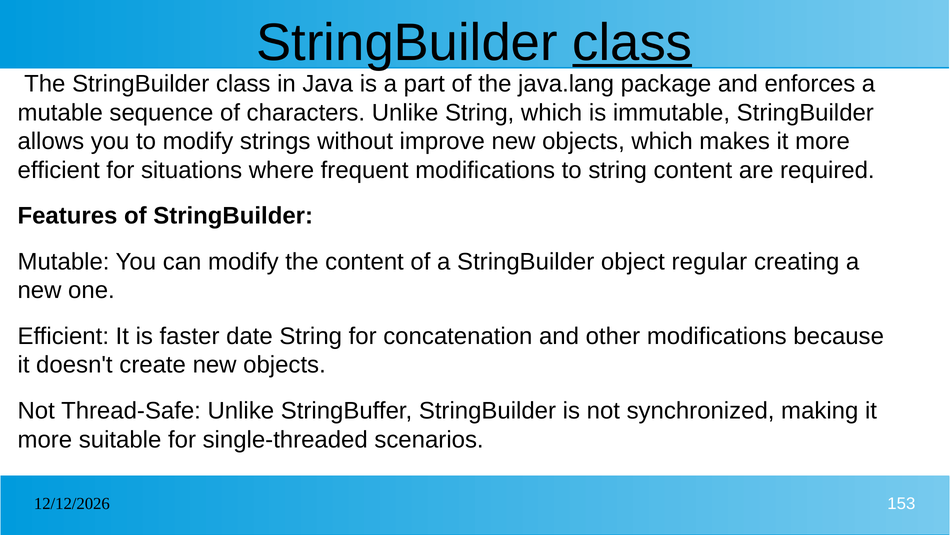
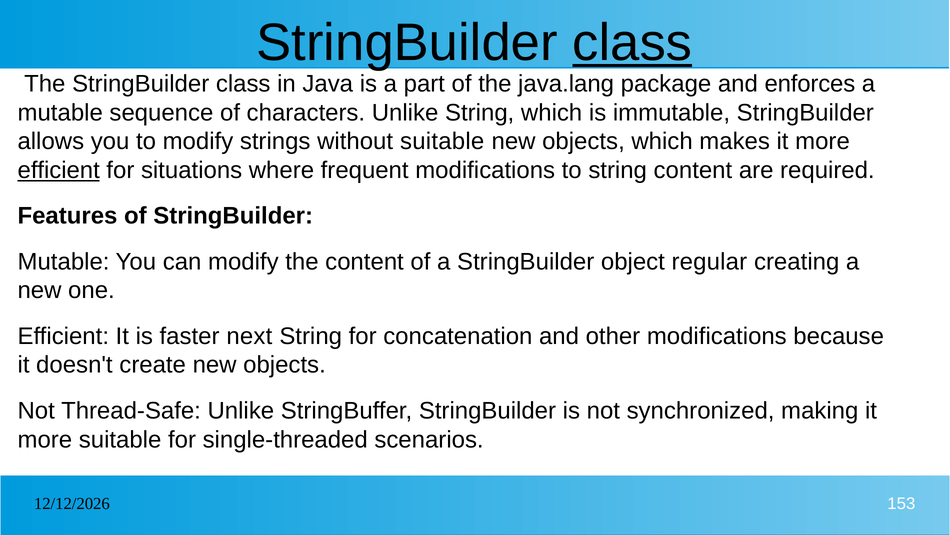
without improve: improve -> suitable
efficient at (59, 170) underline: none -> present
date: date -> next
